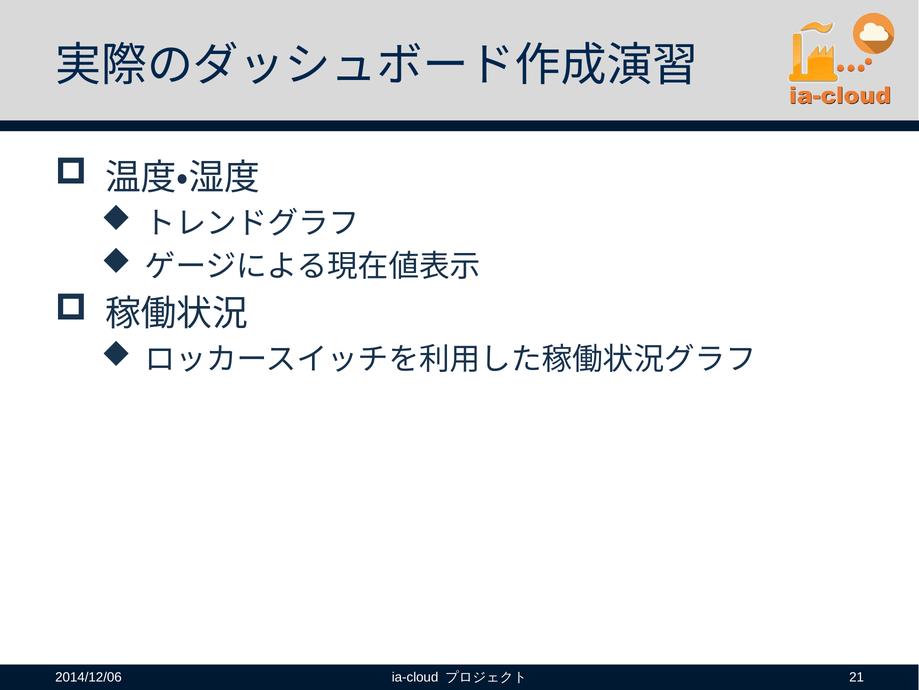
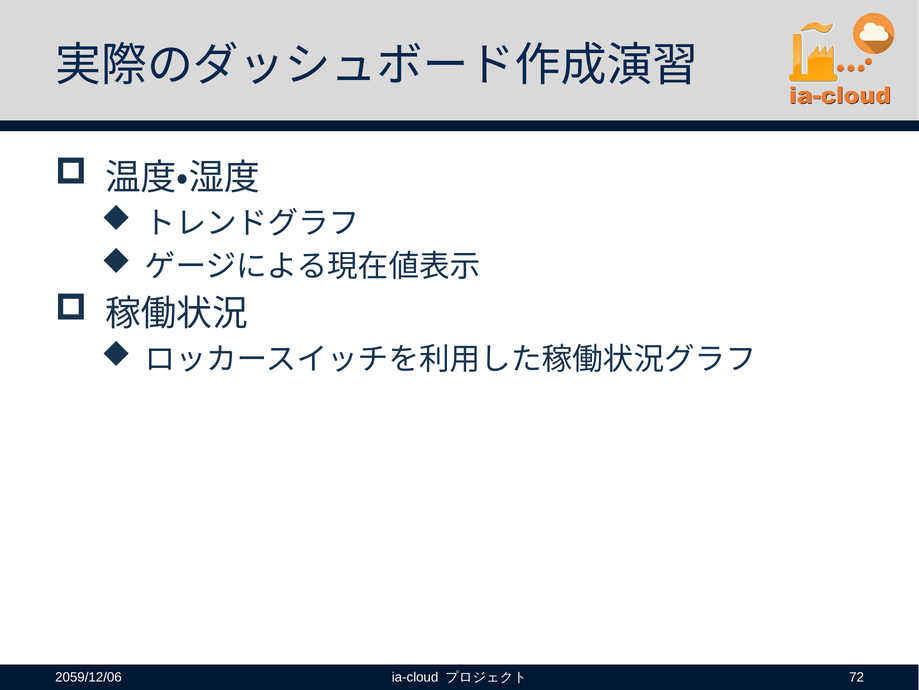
2014/12/06: 2014/12/06 -> 2059/12/06
21: 21 -> 72
